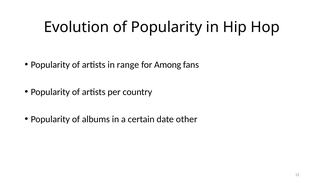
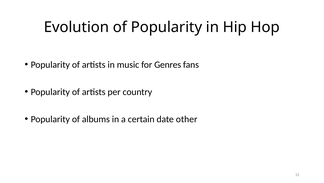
range: range -> music
Among: Among -> Genres
